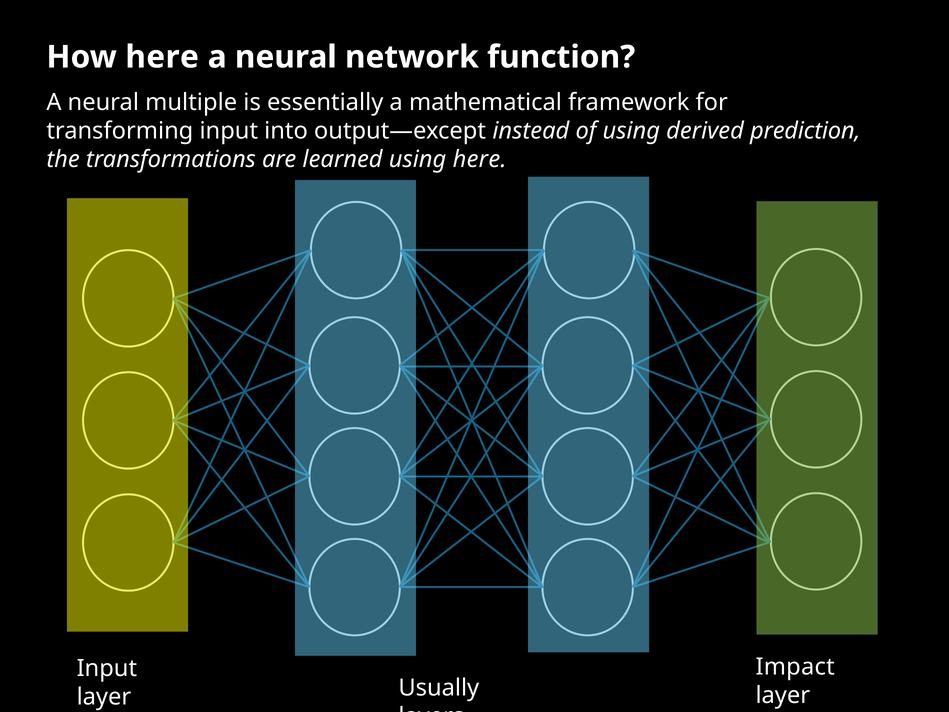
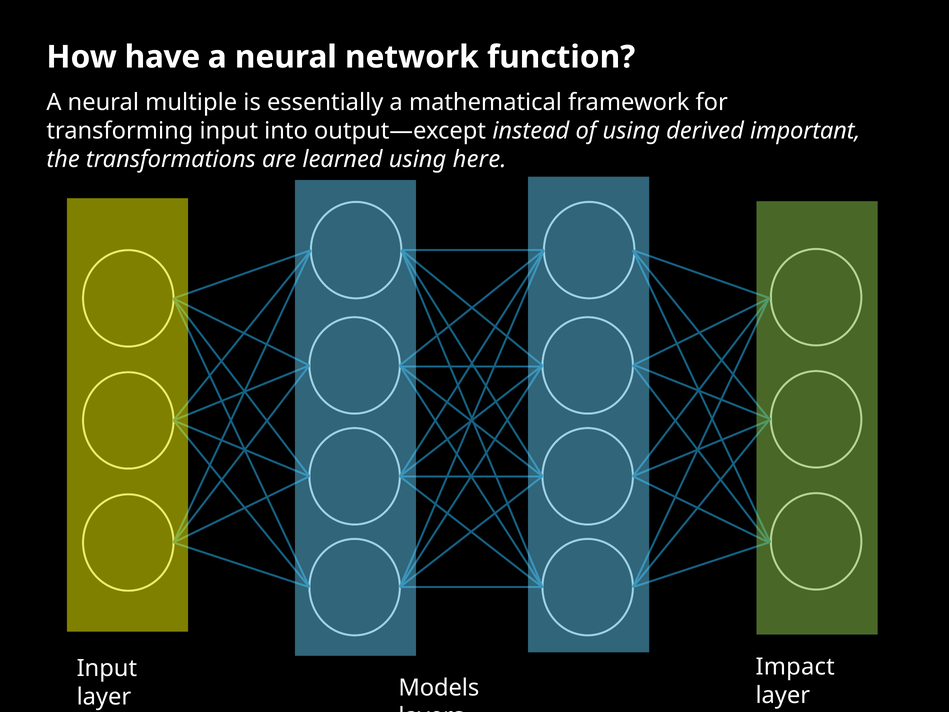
How here: here -> have
prediction: prediction -> important
Usually: Usually -> Models
